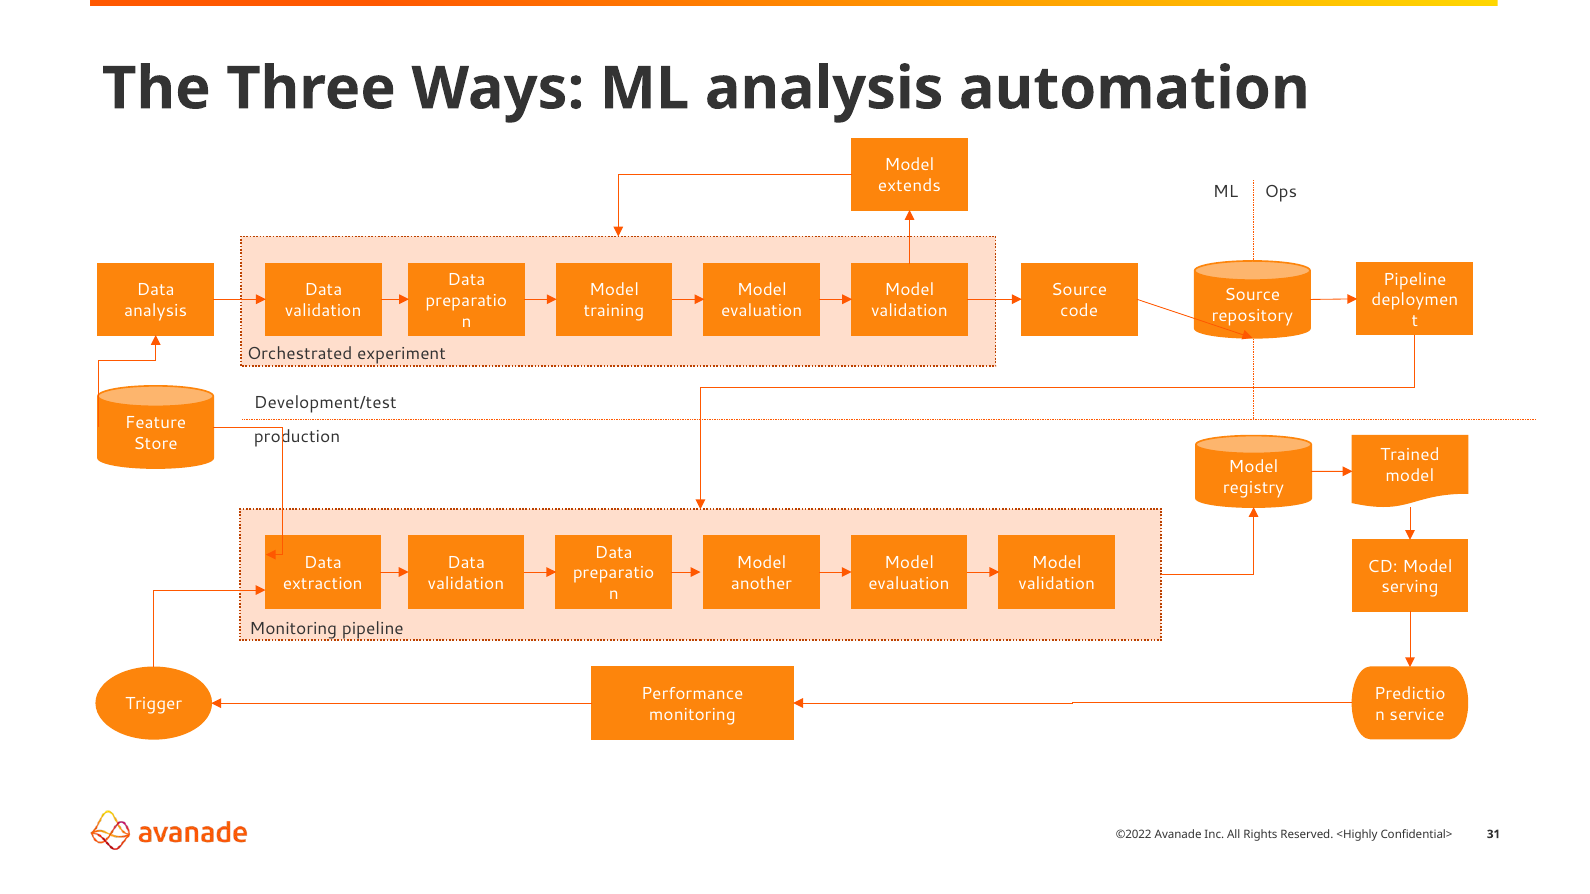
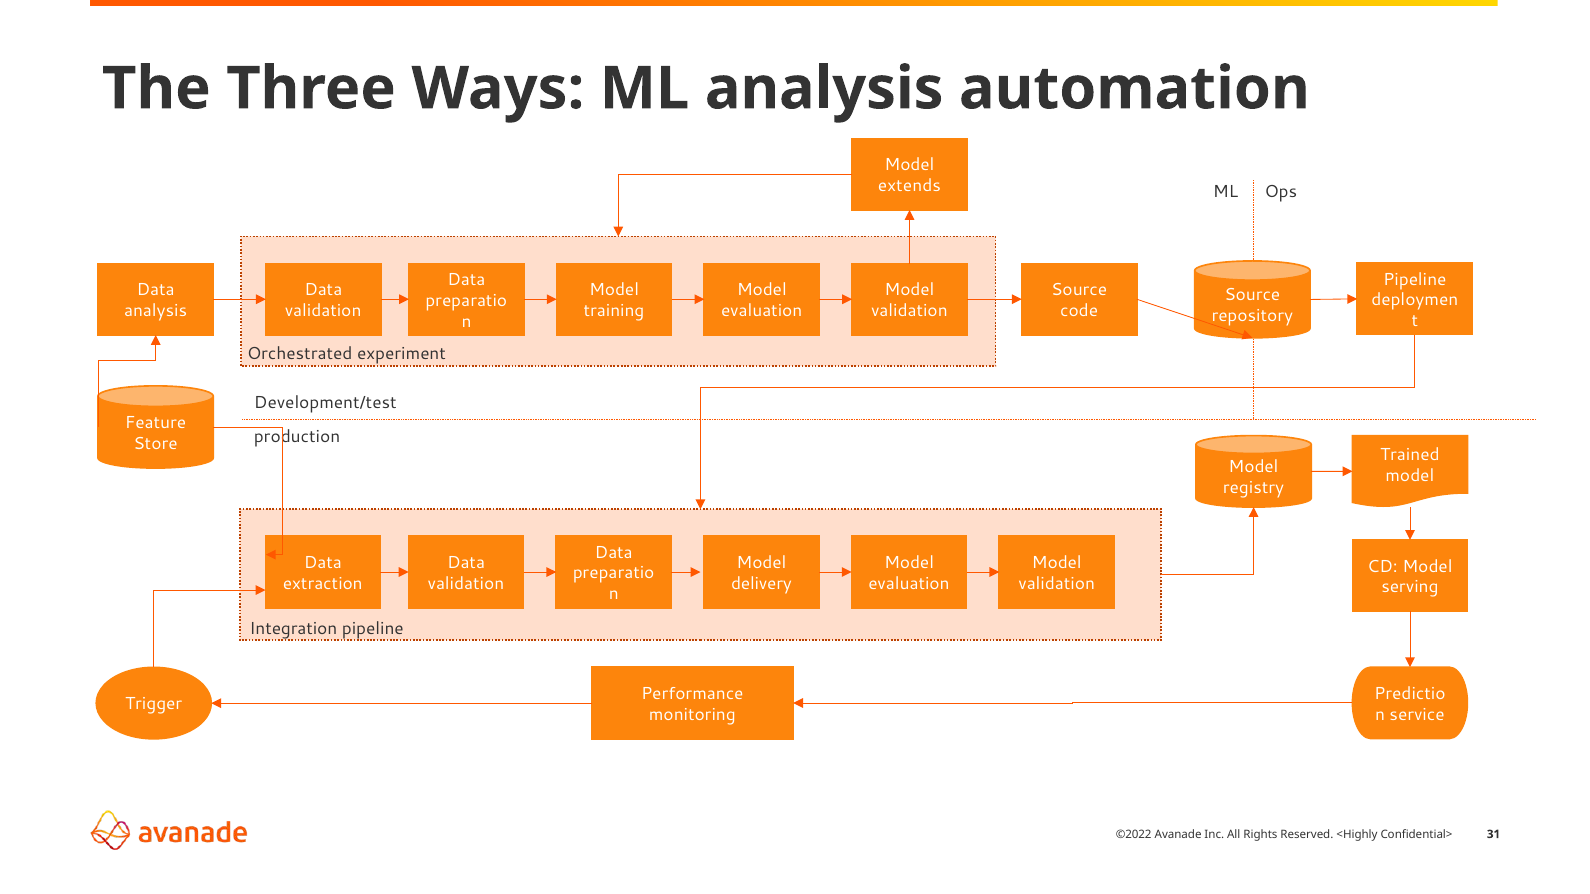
another: another -> delivery
Monitoring at (293, 629): Monitoring -> Integration
